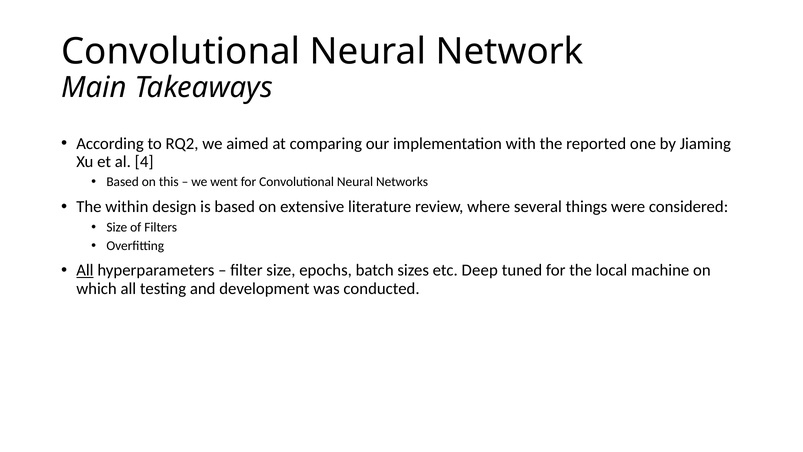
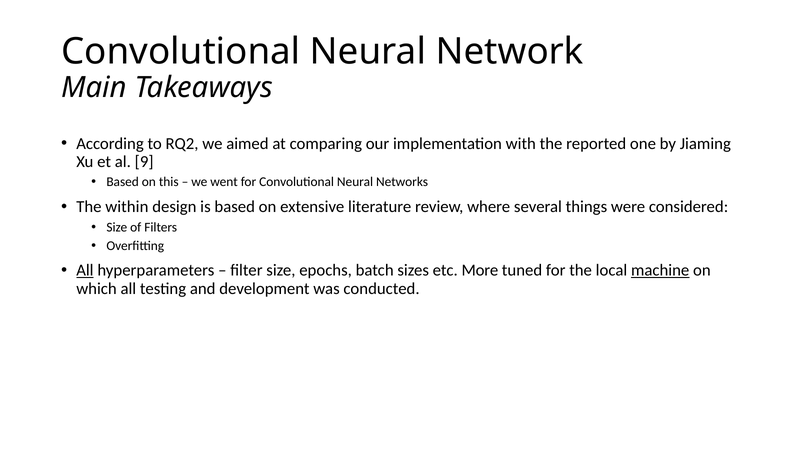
4: 4 -> 9
Deep: Deep -> More
machine underline: none -> present
